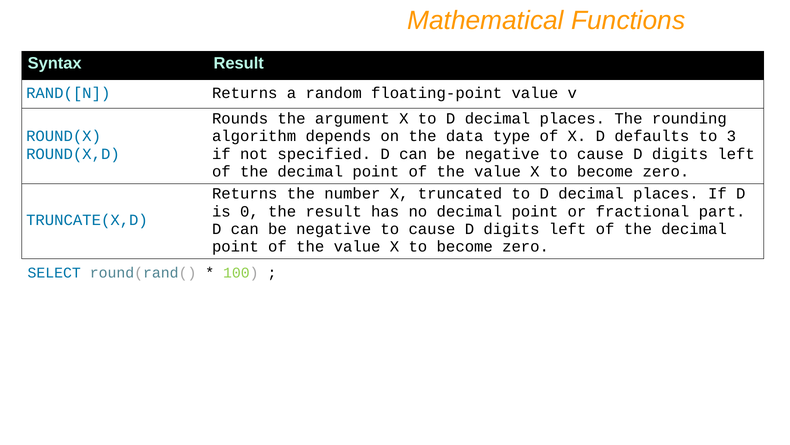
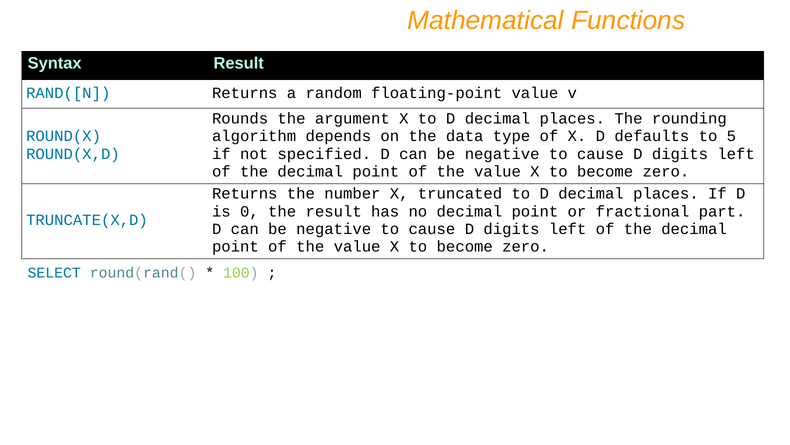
3: 3 -> 5
